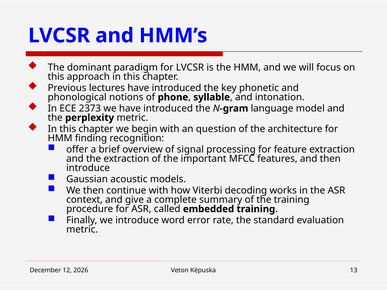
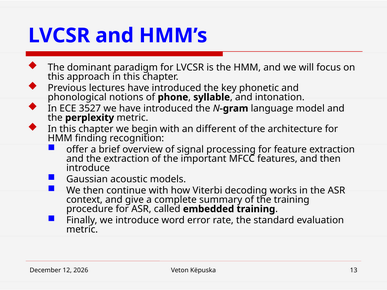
2373: 2373 -> 3527
question: question -> different
